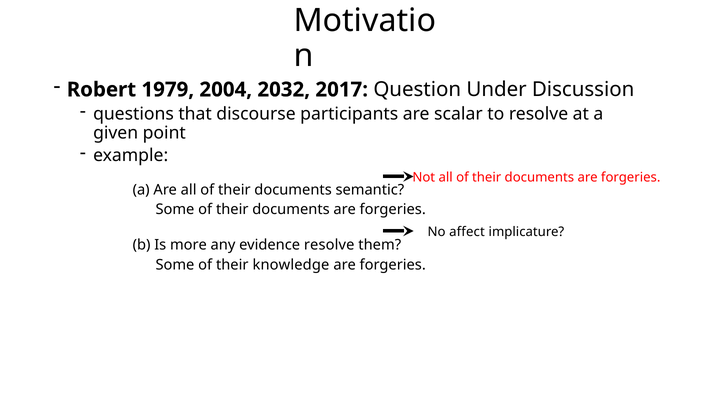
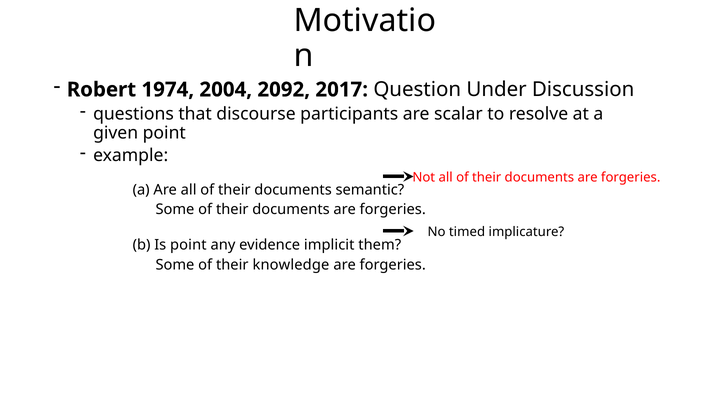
1979: 1979 -> 1974
2032: 2032 -> 2092
affect: affect -> timed
Is more: more -> point
evidence resolve: resolve -> implicit
